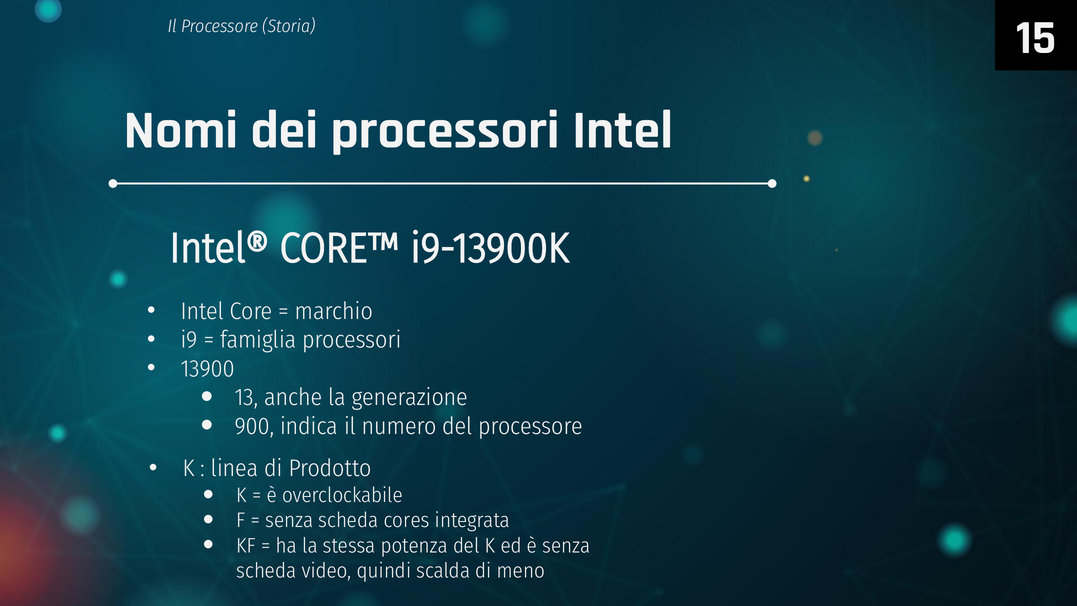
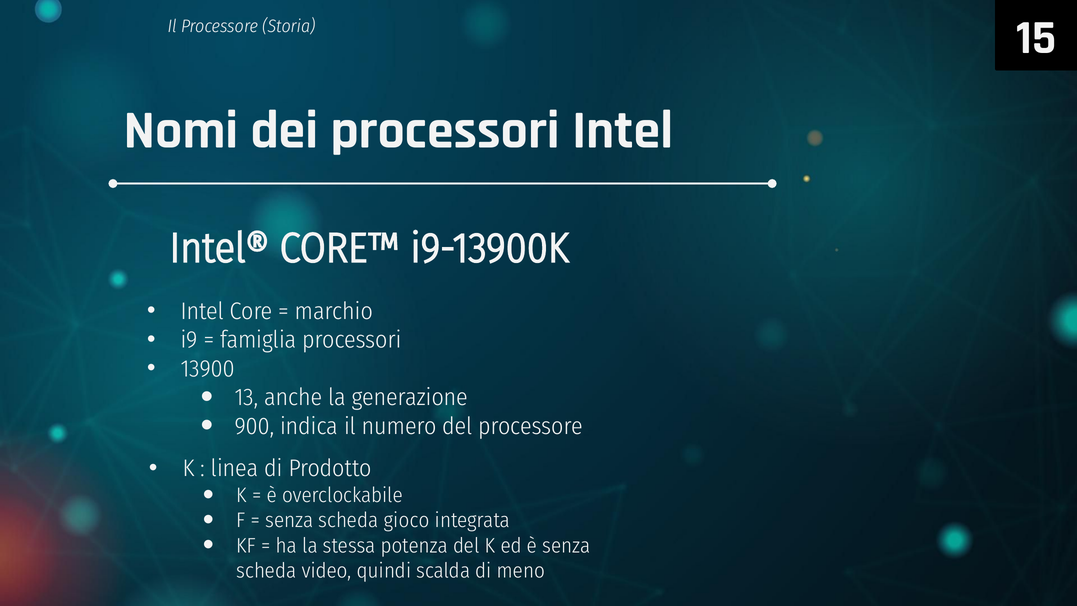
cores: cores -> gioco
